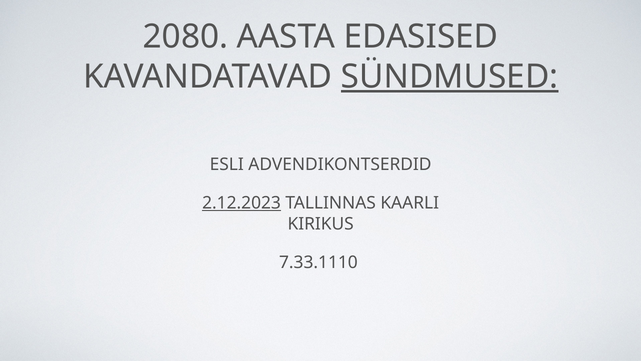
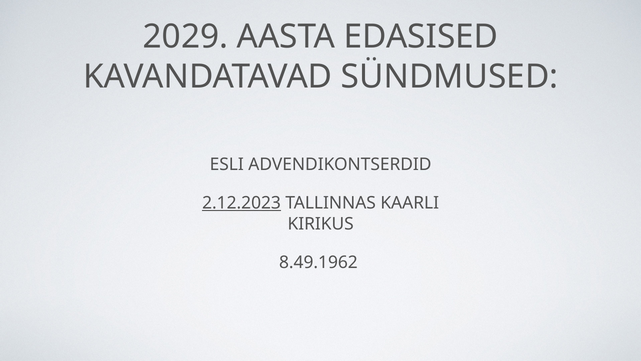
2080: 2080 -> 2029
SÜNDMUSED underline: present -> none
7.33.1110: 7.33.1110 -> 8.49.1962
